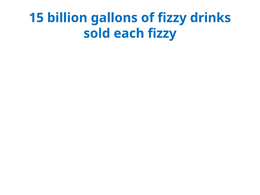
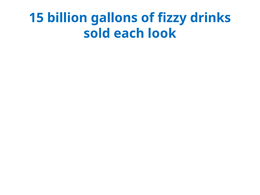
each fizzy: fizzy -> look
